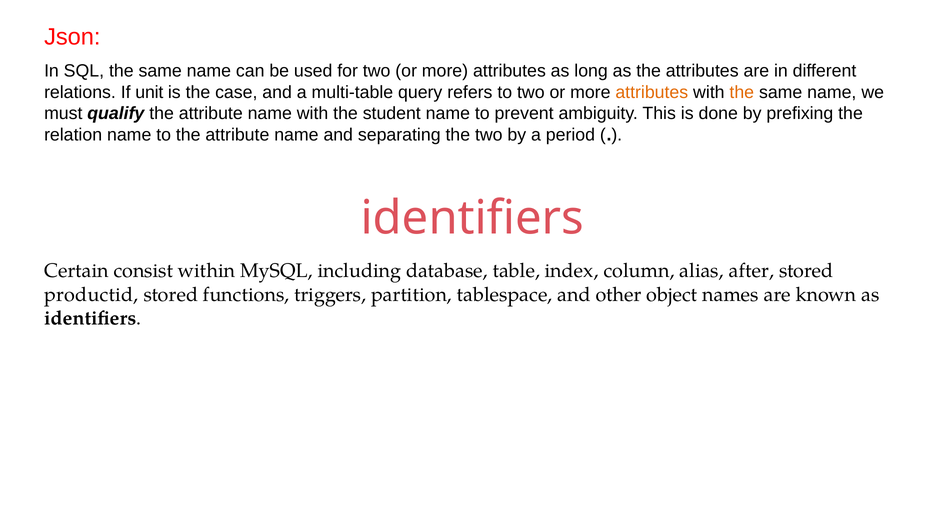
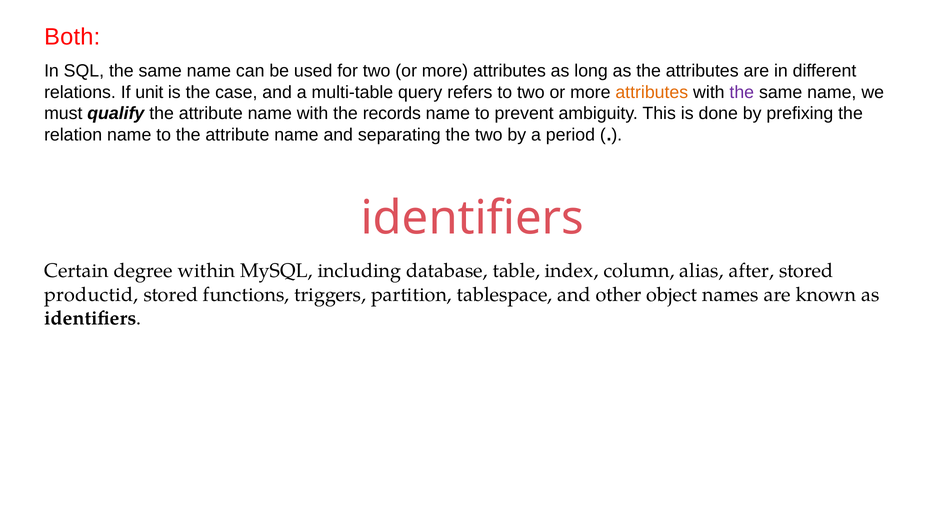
Json: Json -> Both
the at (742, 92) colour: orange -> purple
student: student -> records
consist: consist -> degree
